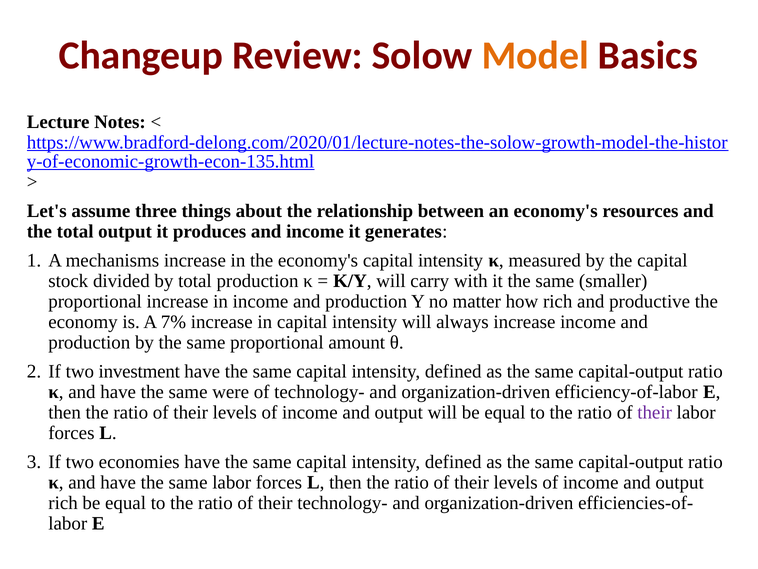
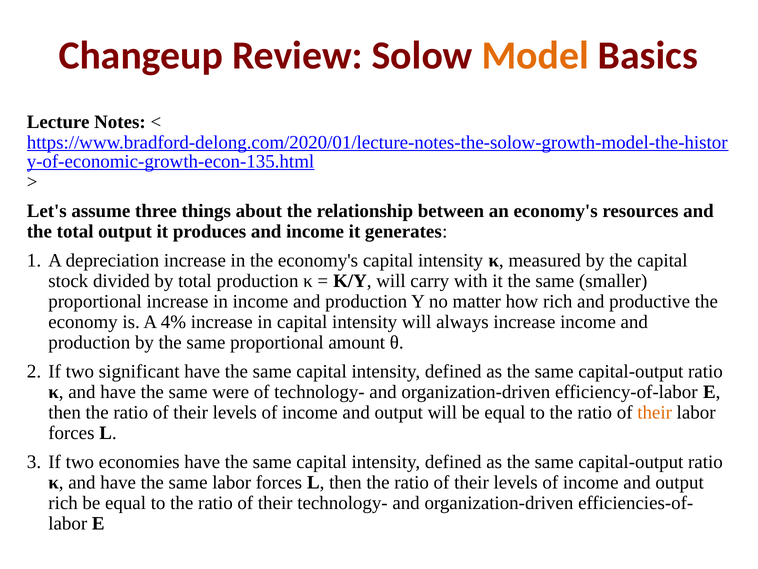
mechanisms: mechanisms -> depreciation
7%: 7% -> 4%
investment: investment -> significant
their at (655, 412) colour: purple -> orange
